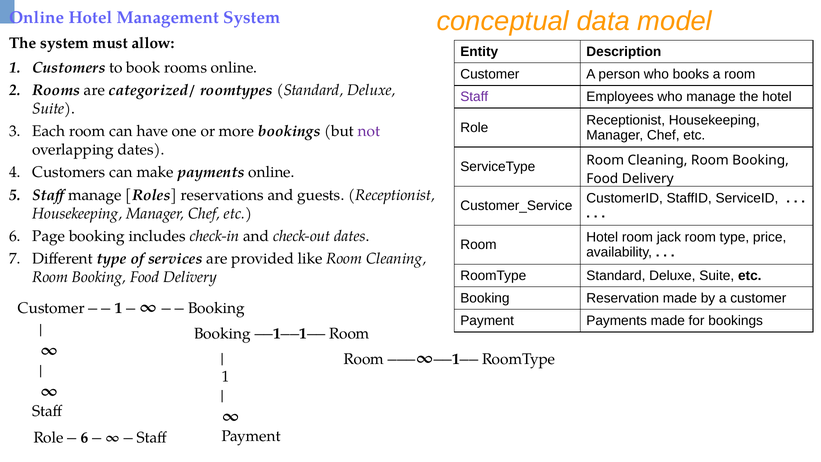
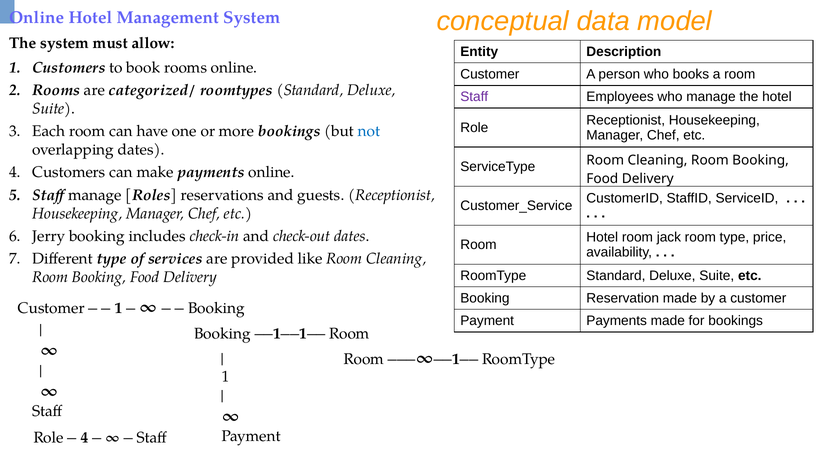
not colour: purple -> blue
Page: Page -> Jerry
6 at (84, 438): 6 -> 4
